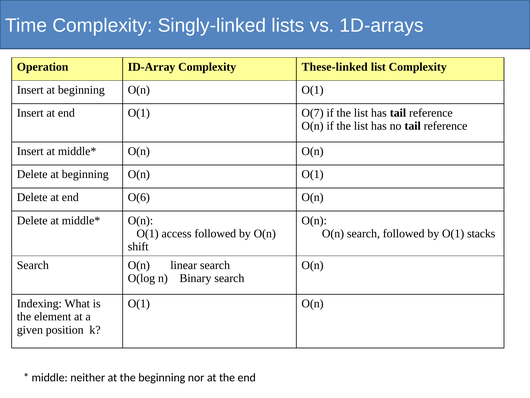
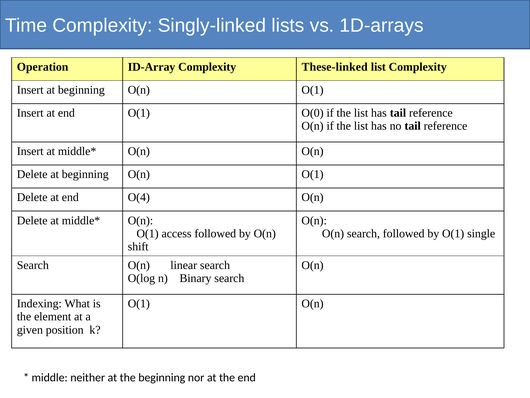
O(7: O(7 -> O(0
O(6: O(6 -> O(4
stacks: stacks -> single
